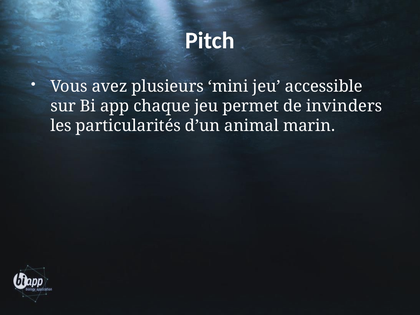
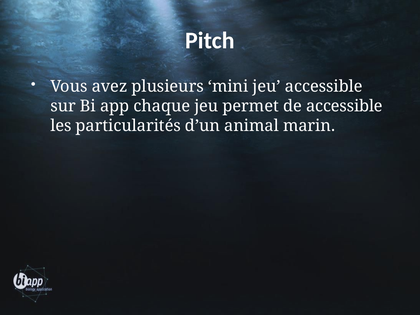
de invinders: invinders -> accessible
